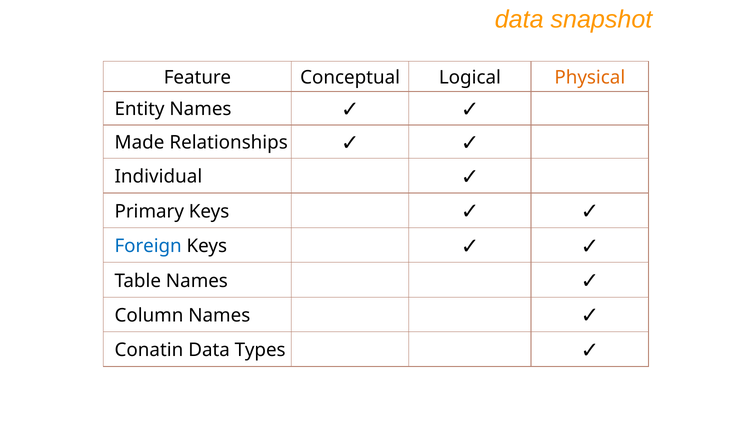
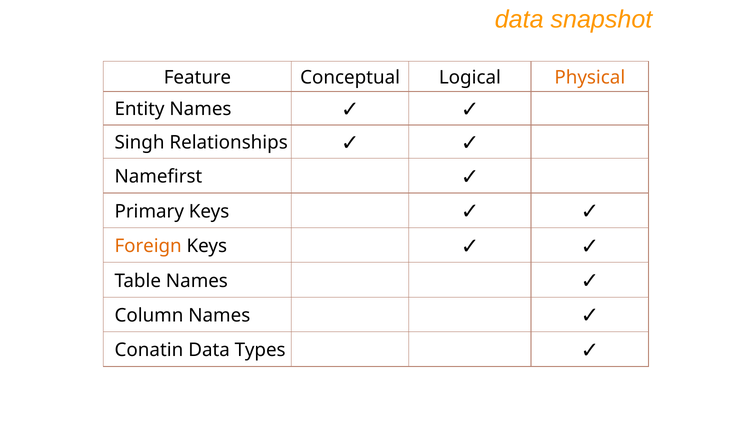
Made: Made -> Singh
Individual: Individual -> Namefirst
Foreign colour: blue -> orange
